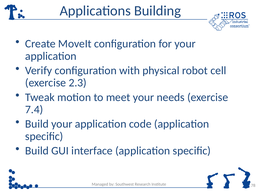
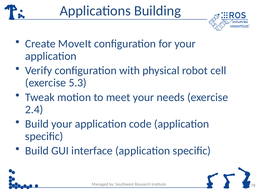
2.3: 2.3 -> 5.3
7.4: 7.4 -> 2.4
